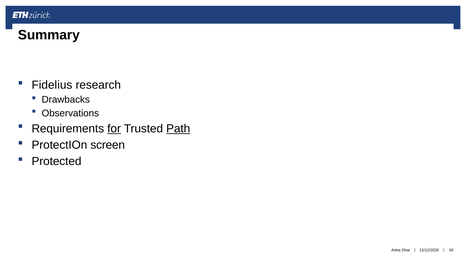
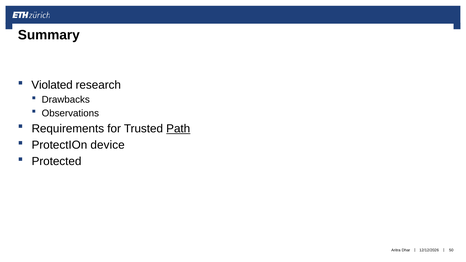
Fidelius: Fidelius -> Violated
for underline: present -> none
screen: screen -> device
